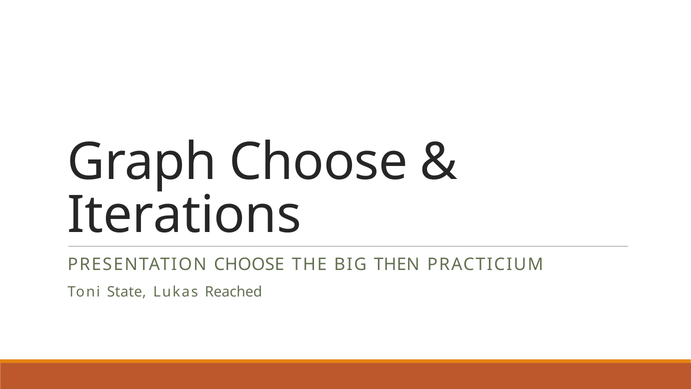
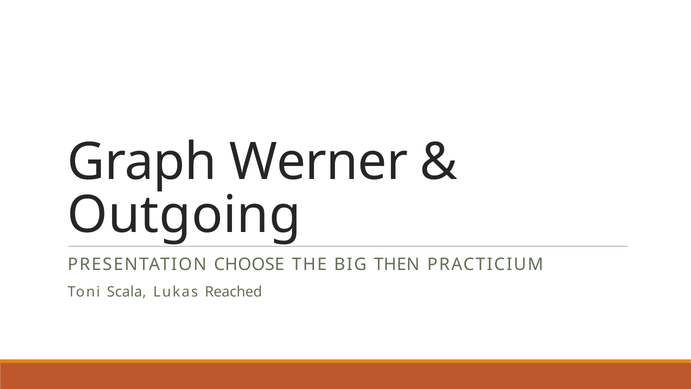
Graph Choose: Choose -> Werner
Iterations: Iterations -> Outgoing
State: State -> Scala
